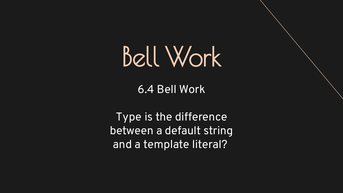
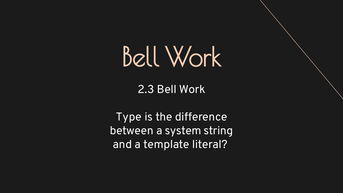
6.4: 6.4 -> 2.3
default: default -> system
